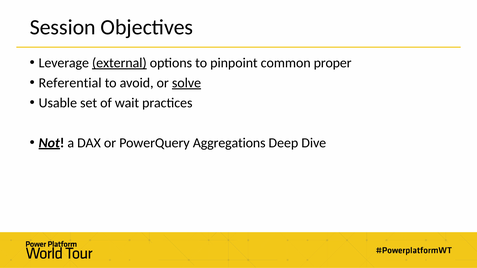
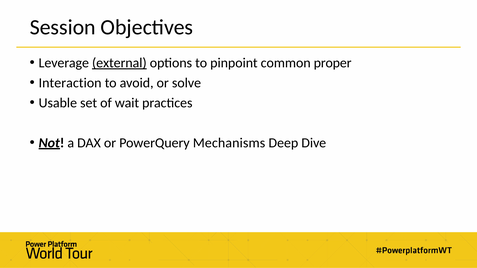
Referential: Referential -> Interaction
solve underline: present -> none
Aggregations: Aggregations -> Mechanisms
